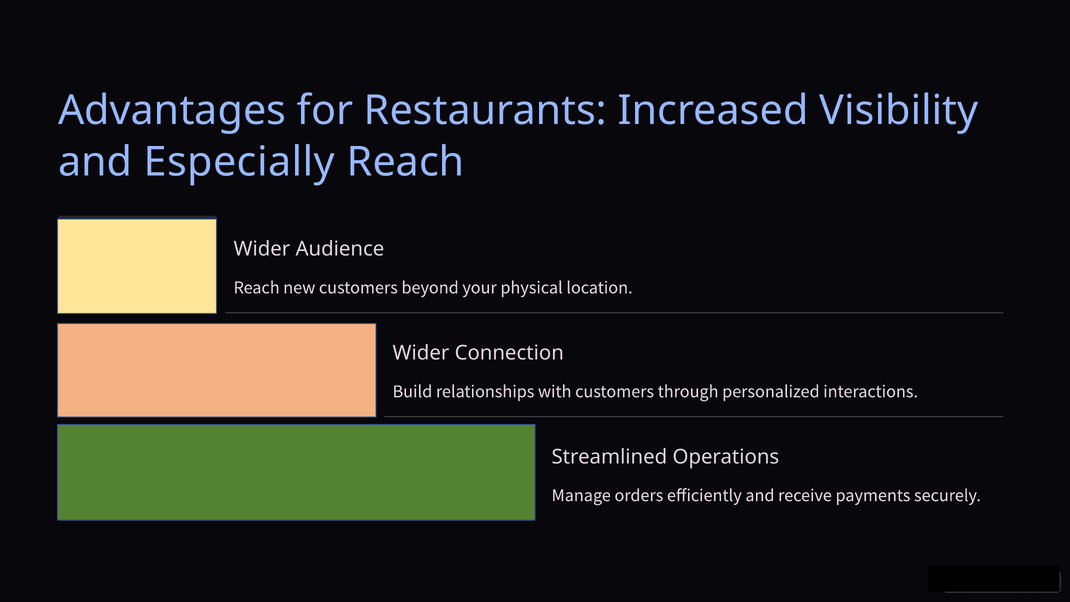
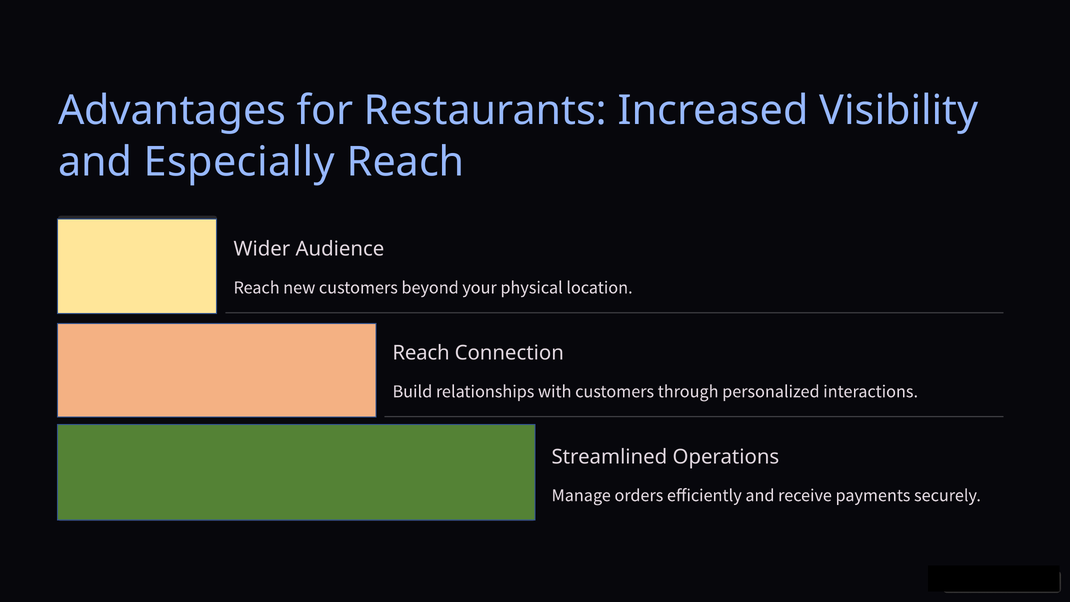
Wider at (421, 353): Wider -> Reach
